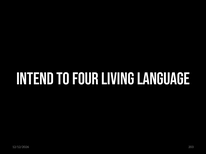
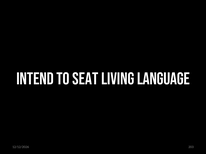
FOUR: FOUR -> SEAT
